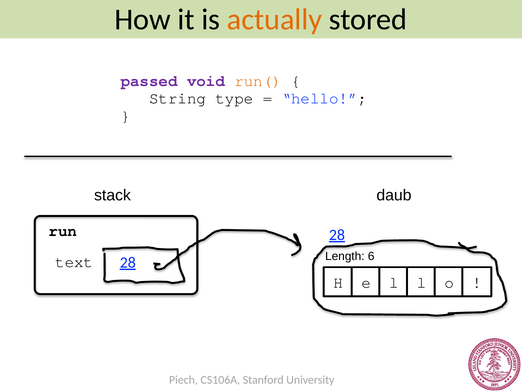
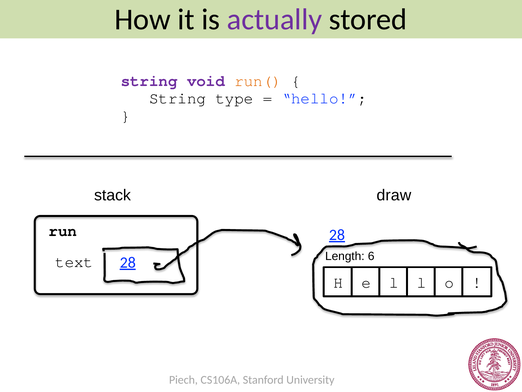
actually colour: orange -> purple
passed at (149, 81): passed -> string
daub: daub -> draw
